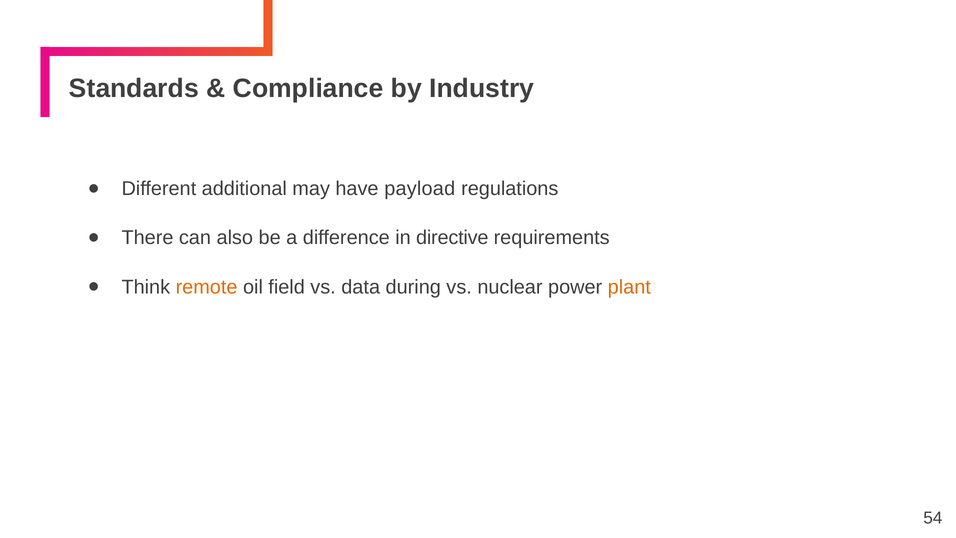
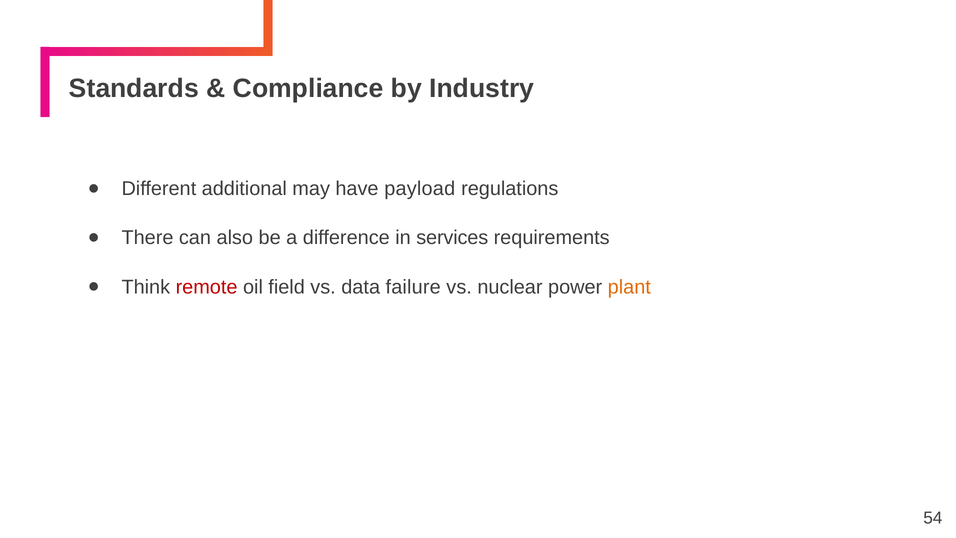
directive: directive -> services
remote colour: orange -> red
during: during -> failure
